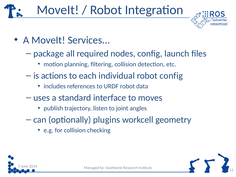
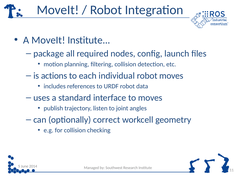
MoveIt Services: Services -> Institute
robot config: config -> moves
plugins: plugins -> correct
